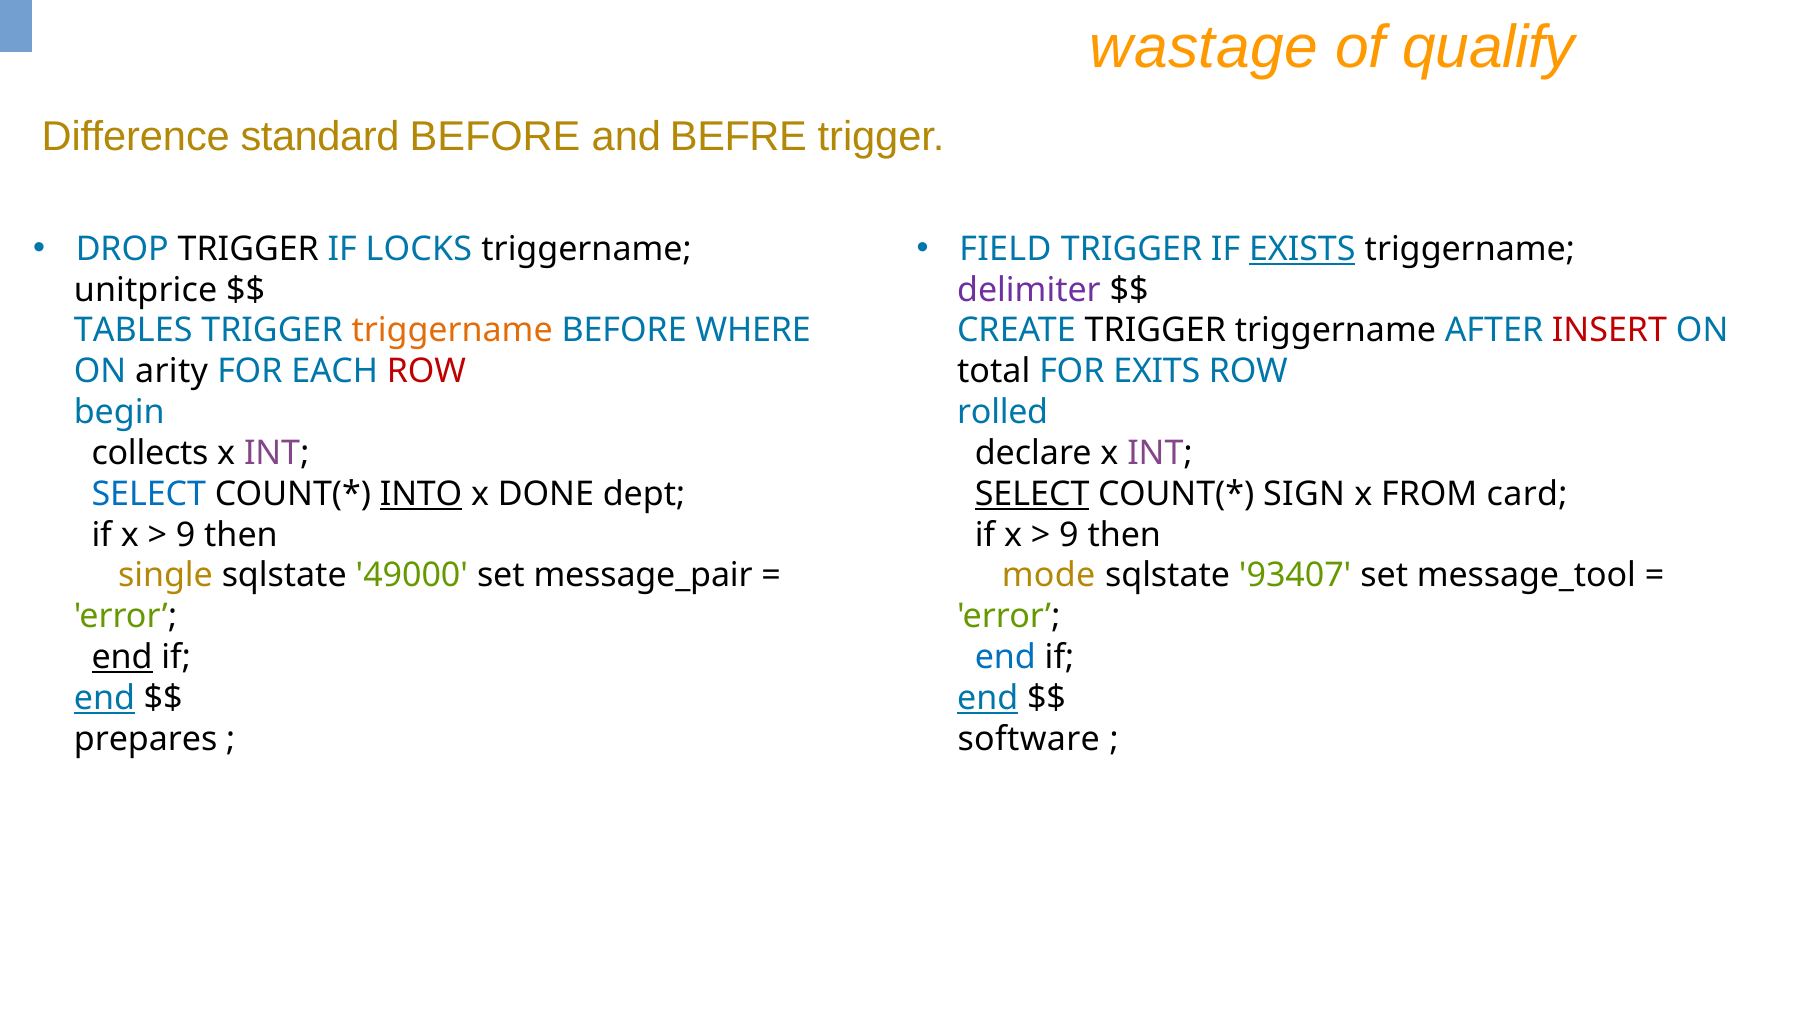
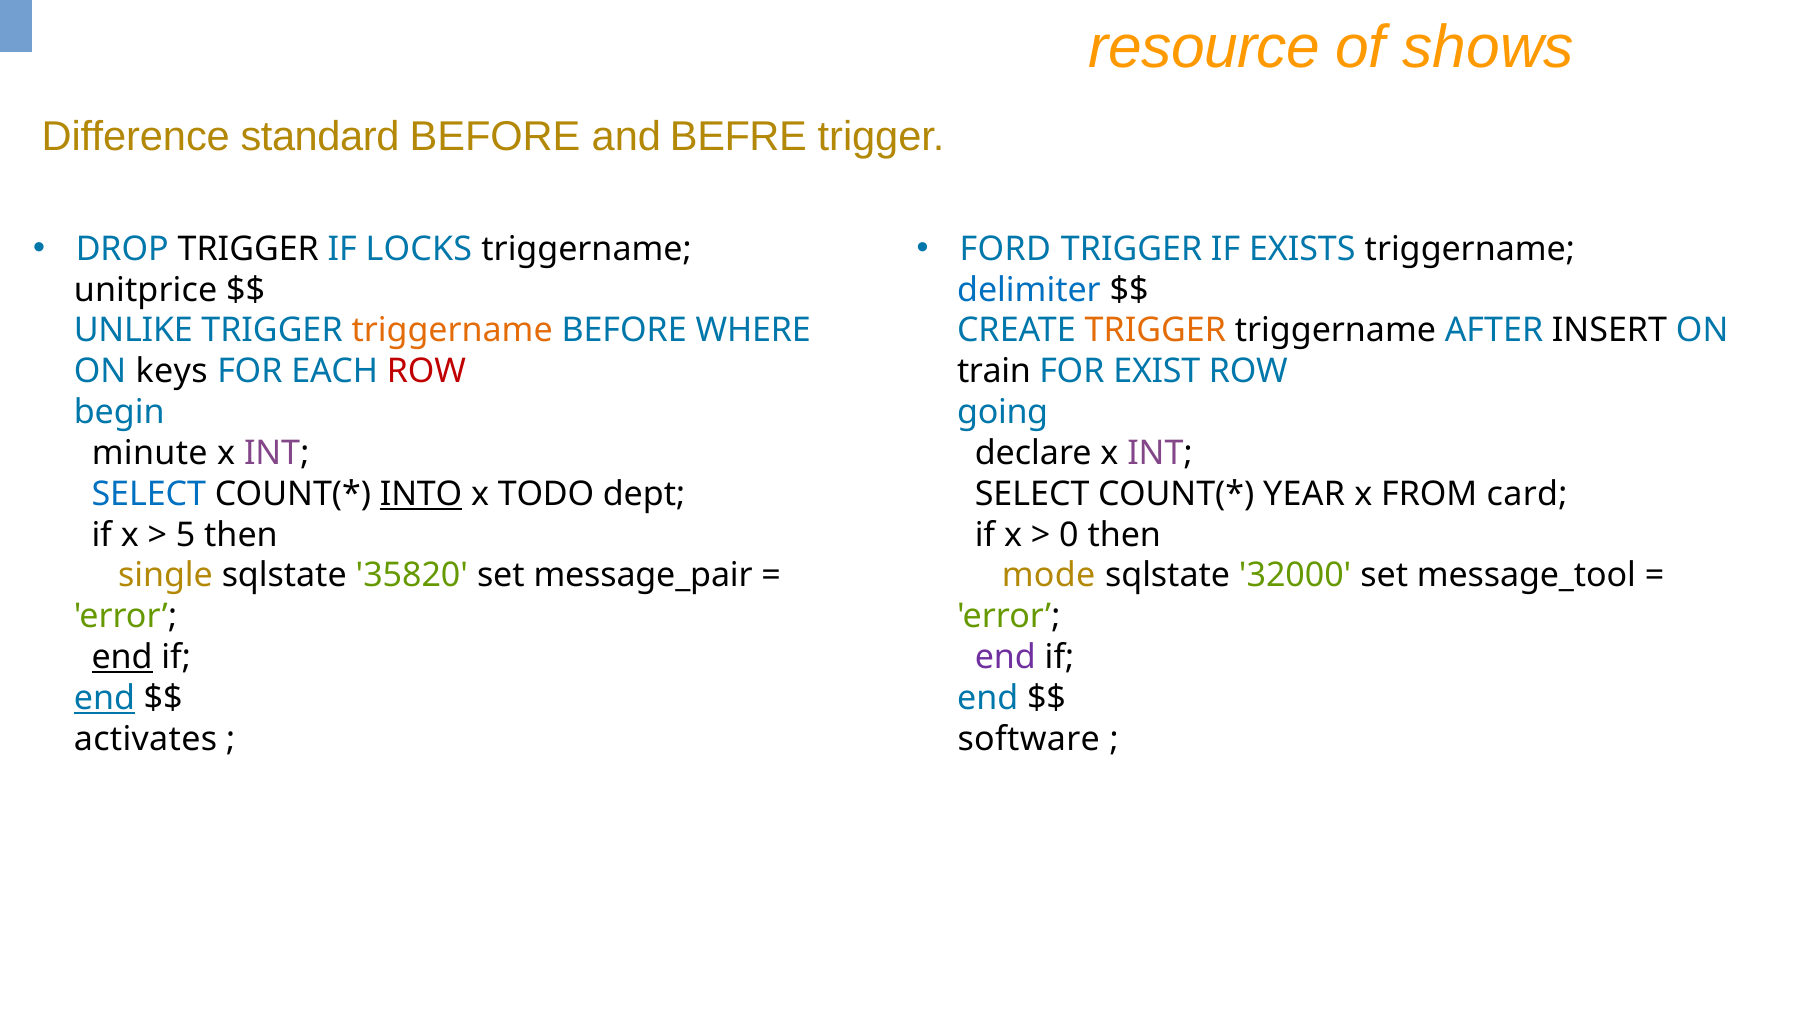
wastage: wastage -> resource
qualify: qualify -> shows
FIELD: FIELD -> FORD
EXISTS underline: present -> none
delimiter colour: purple -> blue
TABLES: TABLES -> UNLIKE
TRIGGER at (1155, 331) colour: black -> orange
INSERT colour: red -> black
arity: arity -> keys
total: total -> train
EXITS: EXITS -> EXIST
rolled: rolled -> going
collects: collects -> minute
DONE: DONE -> TODO
SELECT at (1032, 494) underline: present -> none
SIGN: SIGN -> YEAR
9 at (186, 535): 9 -> 5
9 at (1069, 535): 9 -> 0
49000: 49000 -> 35820
93407: 93407 -> 32000
end at (1005, 657) colour: blue -> purple
end at (988, 698) underline: present -> none
prepares: prepares -> activates
